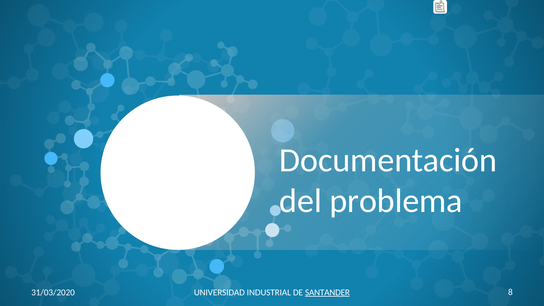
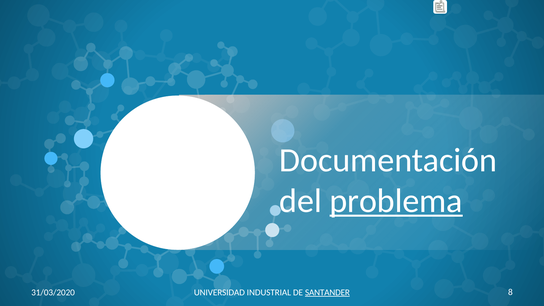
problema underline: none -> present
